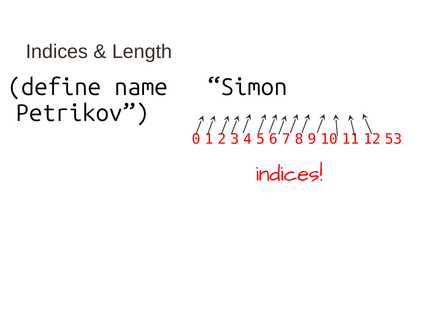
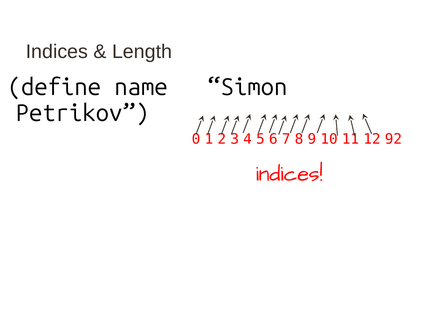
53: 53 -> 92
